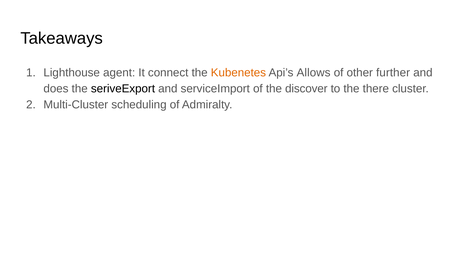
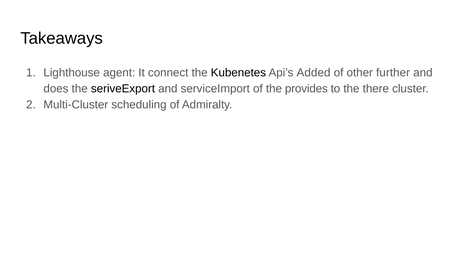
Kubenetes colour: orange -> black
Allows: Allows -> Added
discover: discover -> provides
